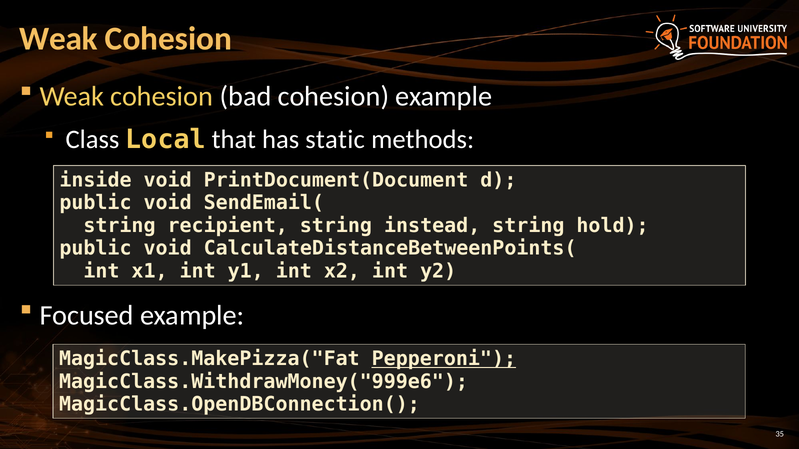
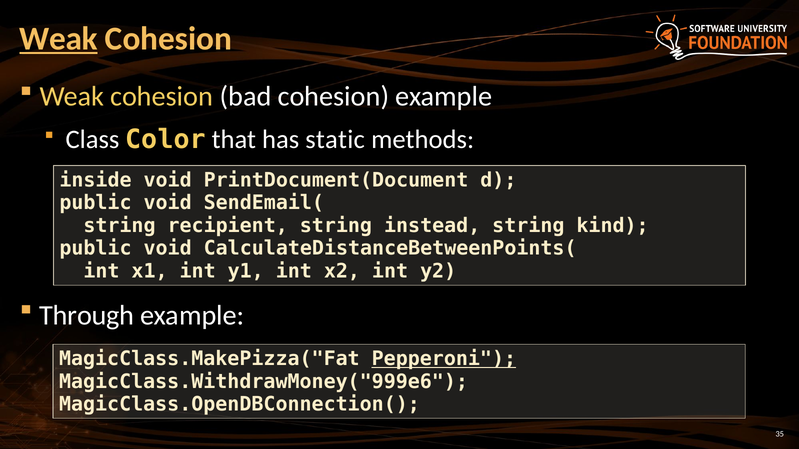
Weak at (59, 39) underline: none -> present
Local: Local -> Color
hold: hold -> kind
Focused: Focused -> Through
